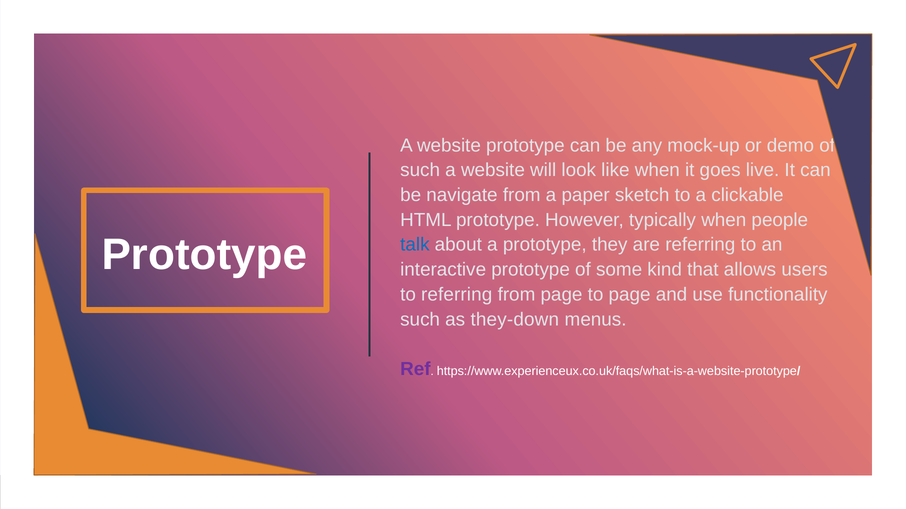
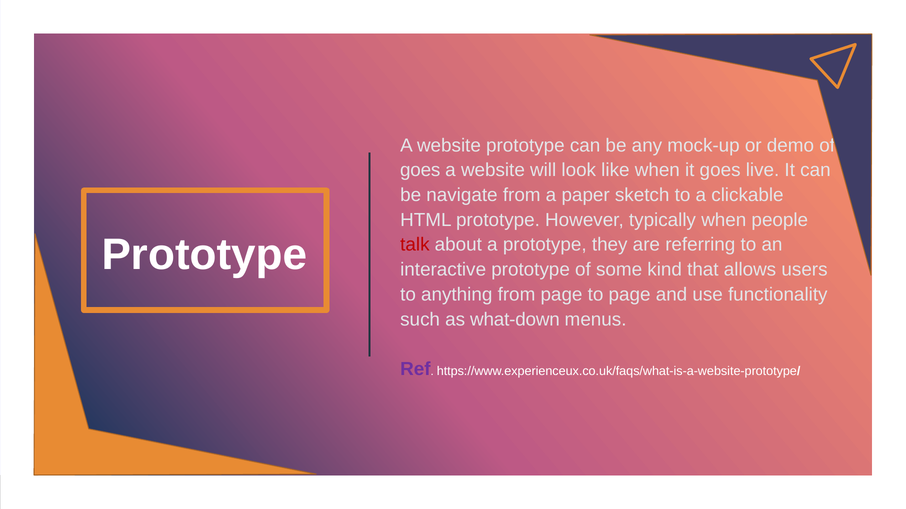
such at (420, 170): such -> goes
talk colour: blue -> red
to referring: referring -> anything
they-down: they-down -> what-down
